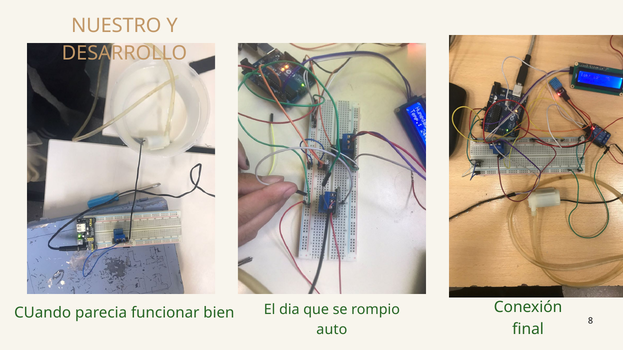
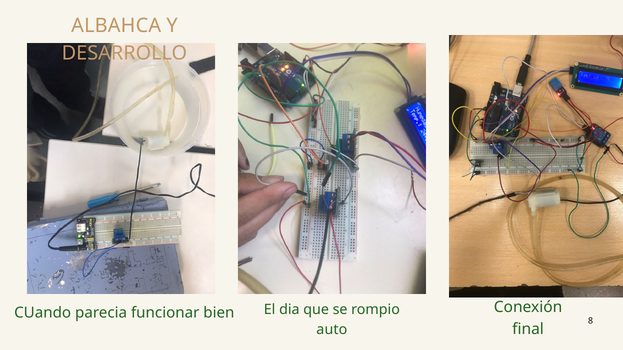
NUESTRO: NUESTRO -> ALBAHCA
